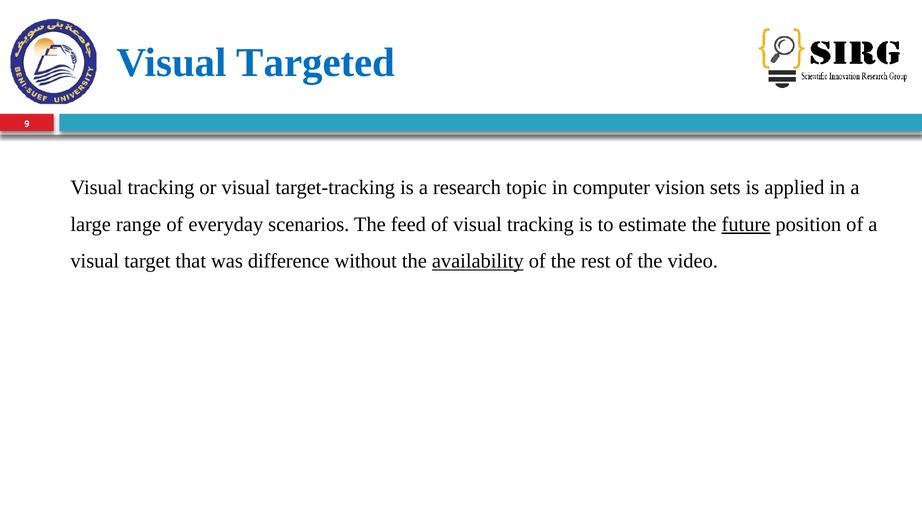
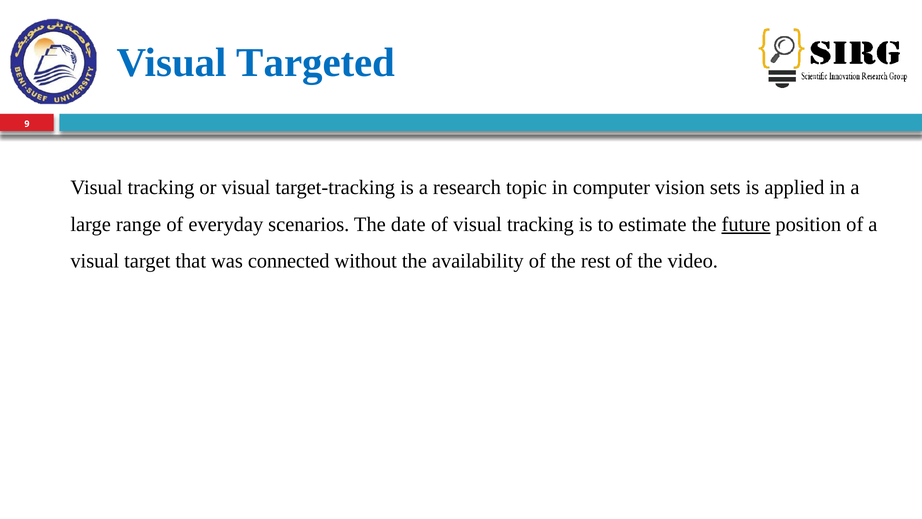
feed: feed -> date
difference: difference -> connected
availability underline: present -> none
